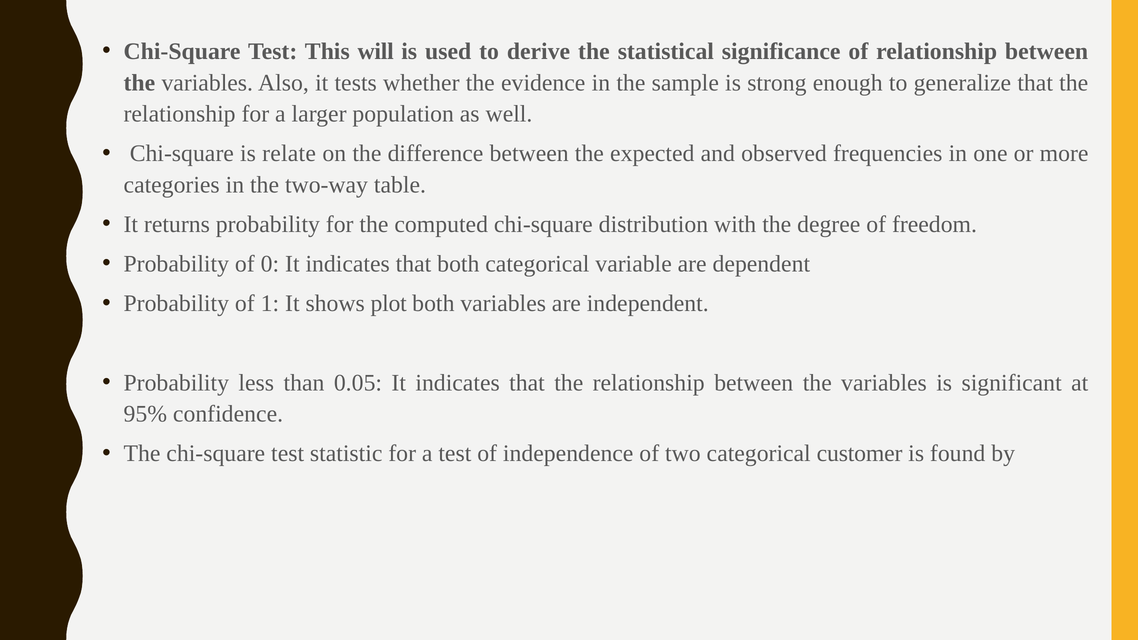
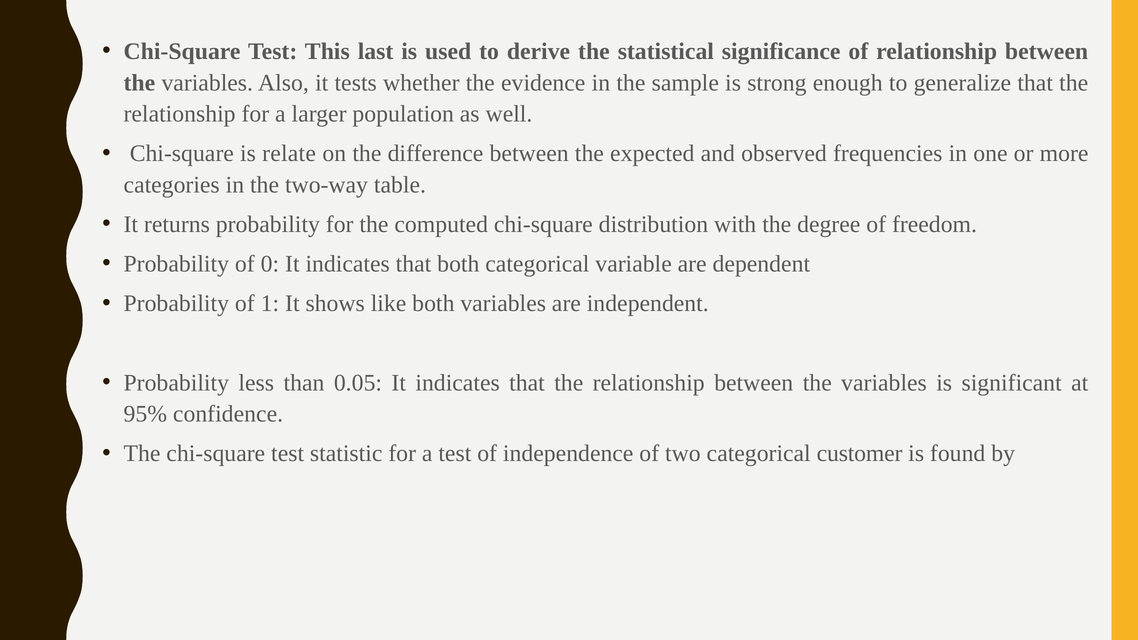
will: will -> last
plot: plot -> like
